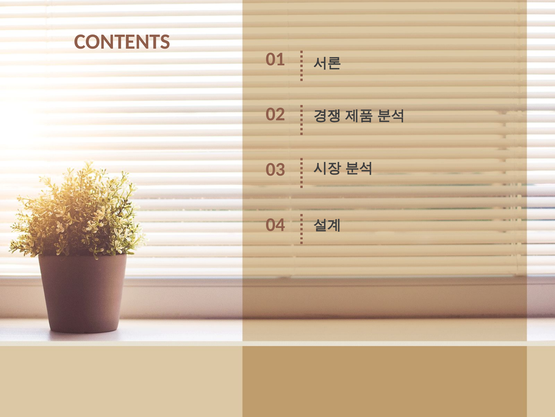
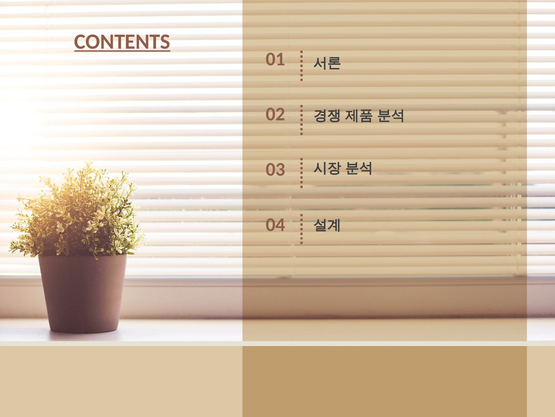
CONTENTS underline: none -> present
